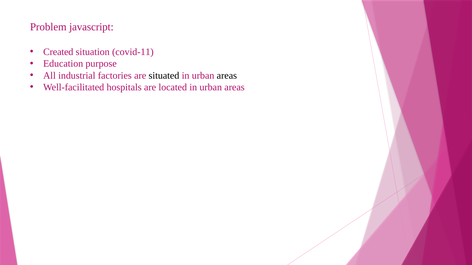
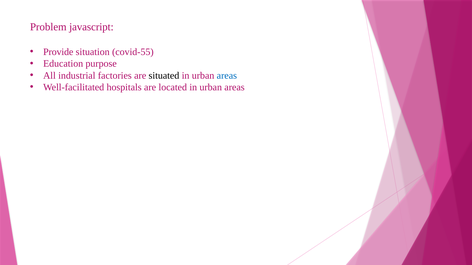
Created: Created -> Provide
covid-11: covid-11 -> covid-55
areas at (227, 76) colour: black -> blue
